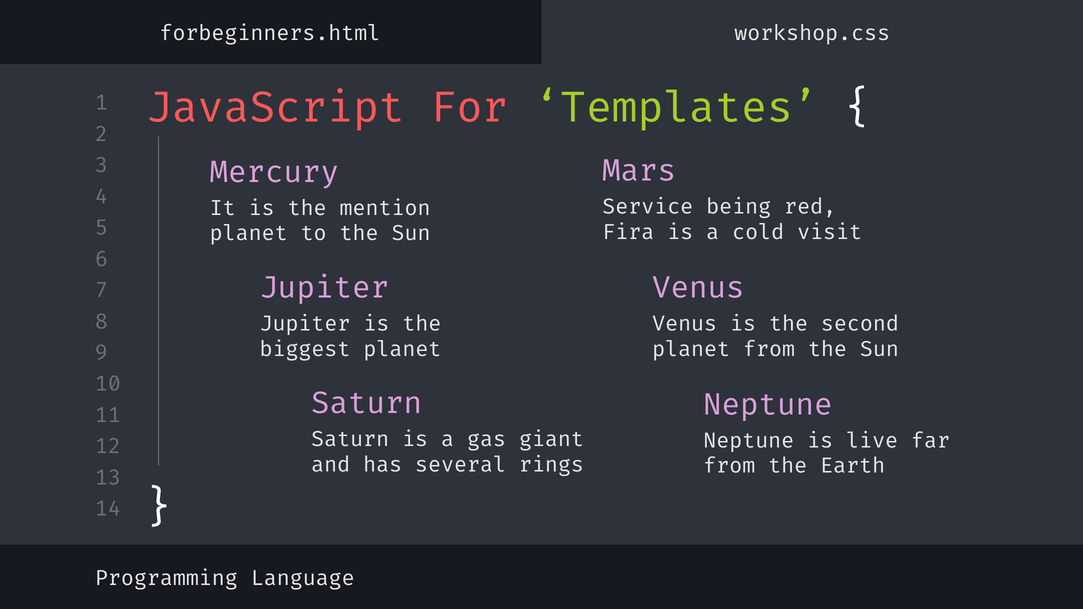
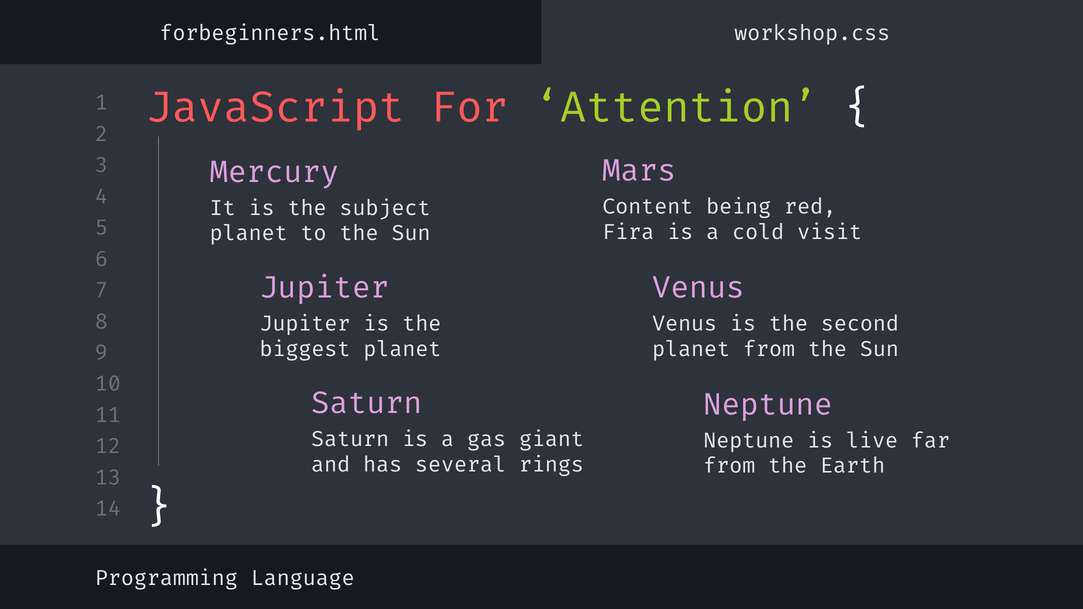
Templates: Templates -> Attention
Service: Service -> Content
mention: mention -> subject
